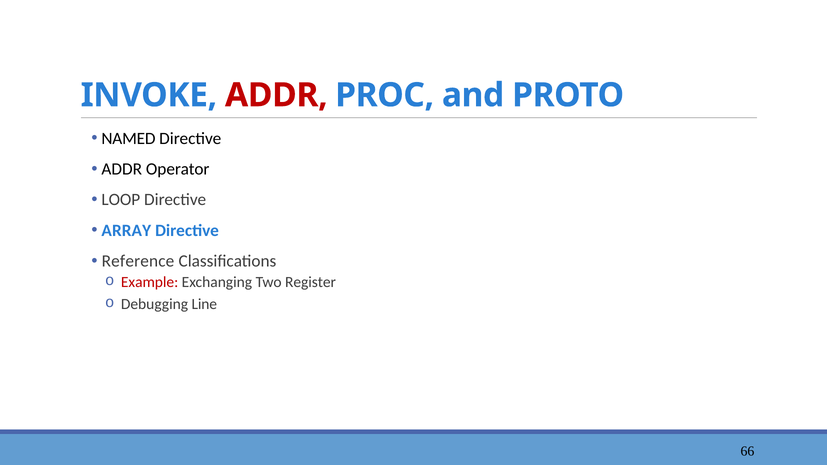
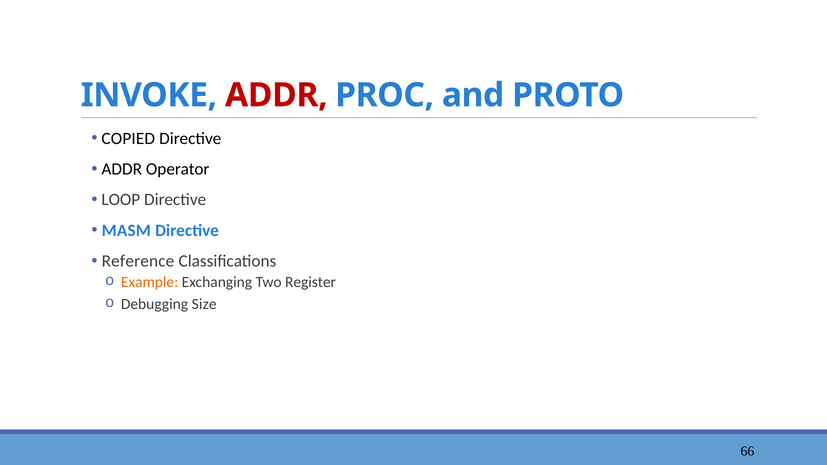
NAMED: NAMED -> COPIED
ARRAY: ARRAY -> MASM
Example colour: red -> orange
Line: Line -> Size
